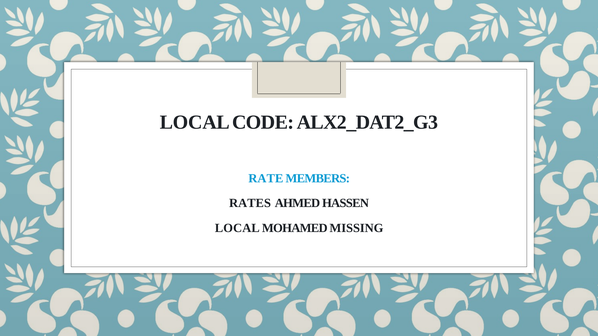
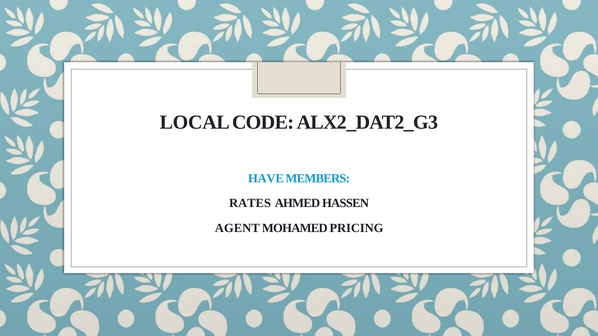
RATE: RATE -> HAVE
LOCAL at (237, 228): LOCAL -> AGENT
MISSING: MISSING -> PRICING
